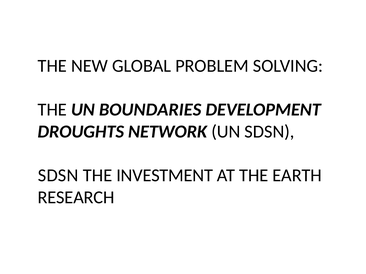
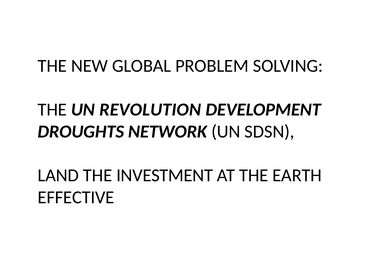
BOUNDARIES: BOUNDARIES -> REVOLUTION
SDSN at (58, 176): SDSN -> LAND
RESEARCH: RESEARCH -> EFFECTIVE
